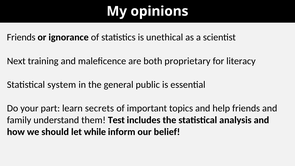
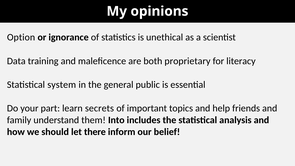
Friends at (21, 37): Friends -> Option
Next: Next -> Data
Test: Test -> Into
while: while -> there
